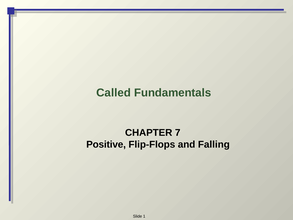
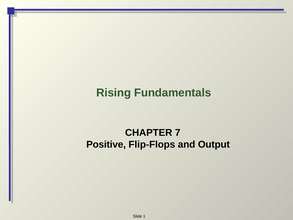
Called: Called -> Rising
Falling: Falling -> Output
